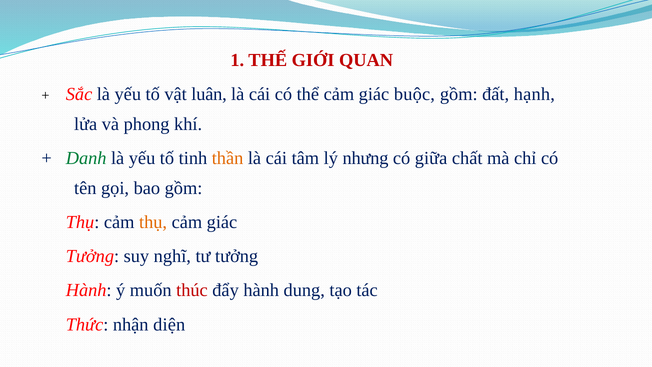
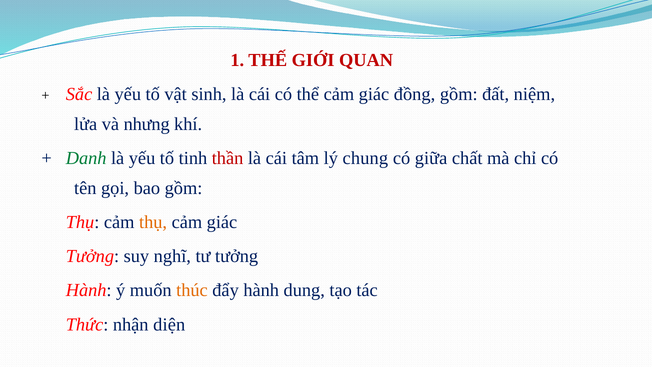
luân: luân -> sinh
buộc: buộc -> đồng
hạnh: hạnh -> niệm
phong: phong -> nhưng
thần colour: orange -> red
nhưng: nhưng -> chung
thúc colour: red -> orange
